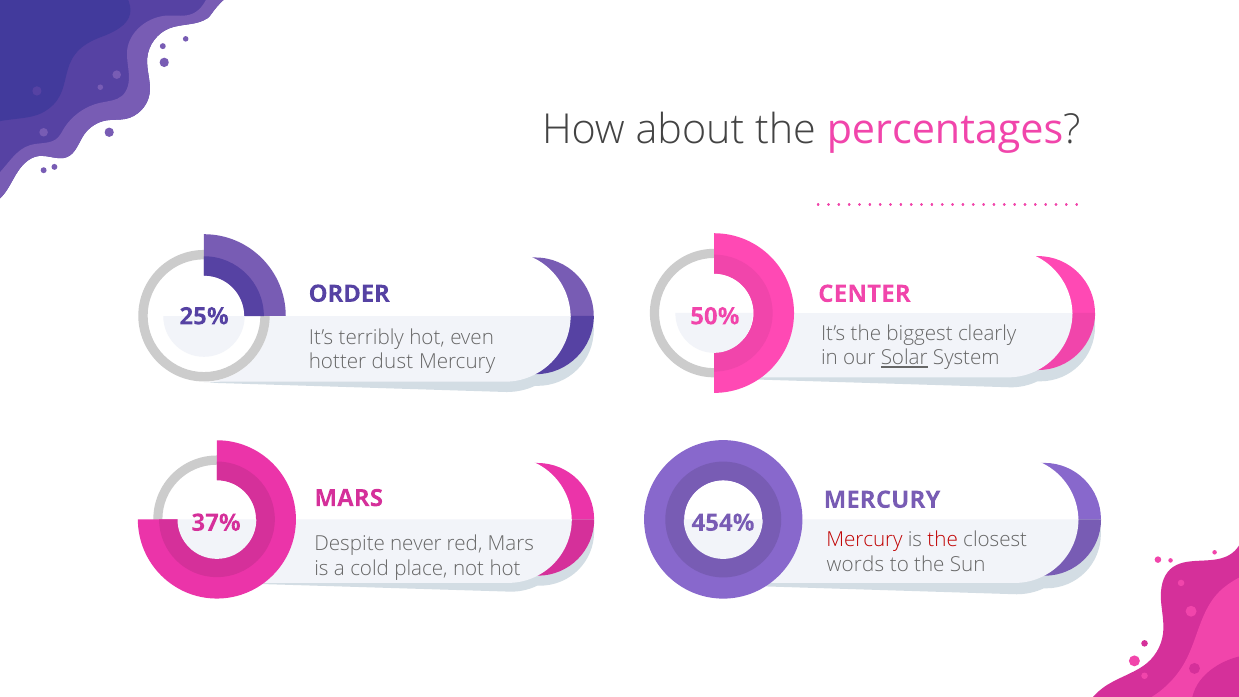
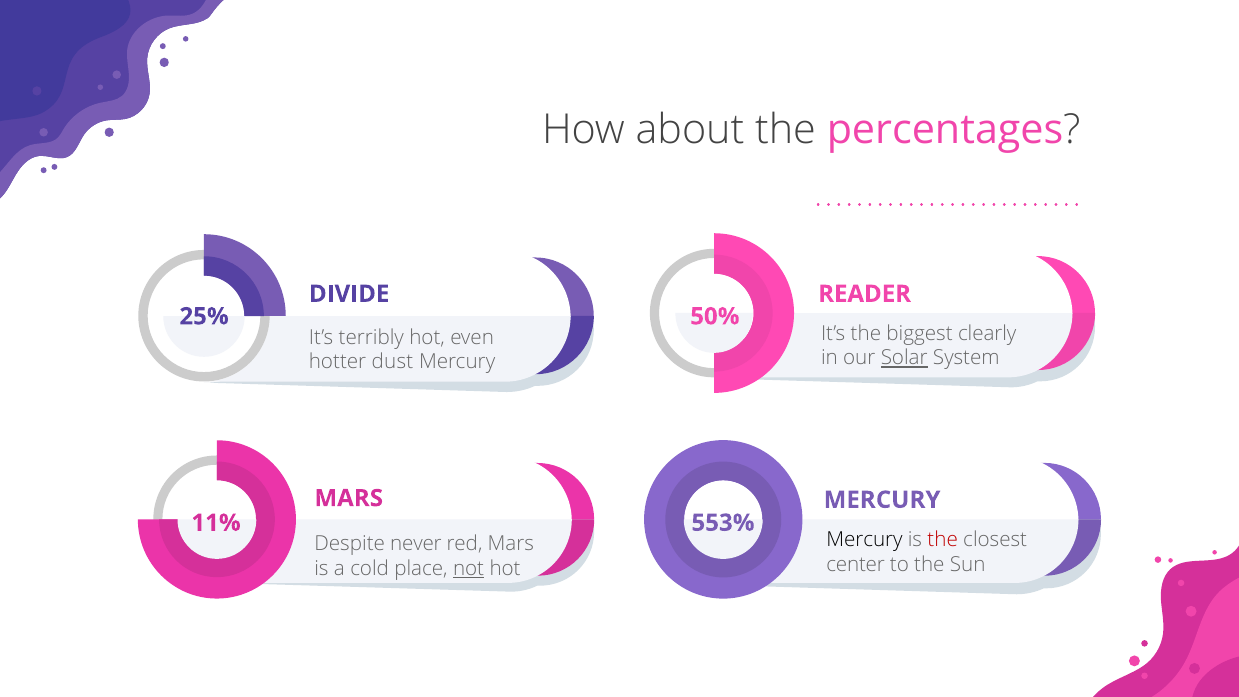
ORDER: ORDER -> DIVIDE
CENTER: CENTER -> READER
37%: 37% -> 11%
454%: 454% -> 553%
Mercury at (865, 540) colour: red -> black
words: words -> center
not underline: none -> present
